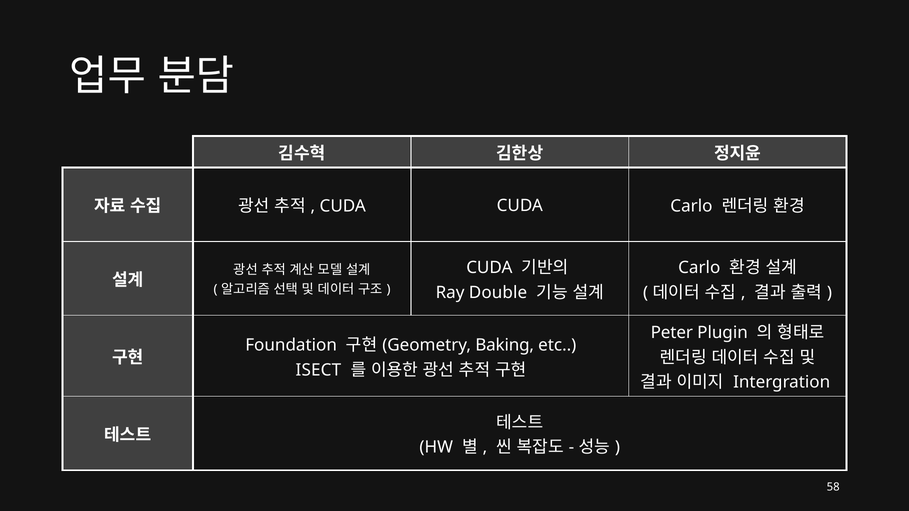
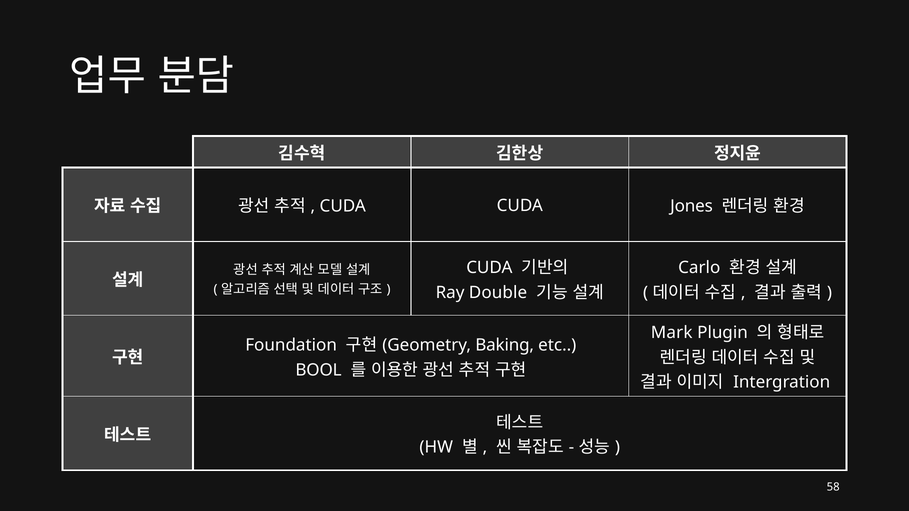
CUDA Carlo: Carlo -> Jones
Peter: Peter -> Mark
ISECT: ISECT -> BOOL
